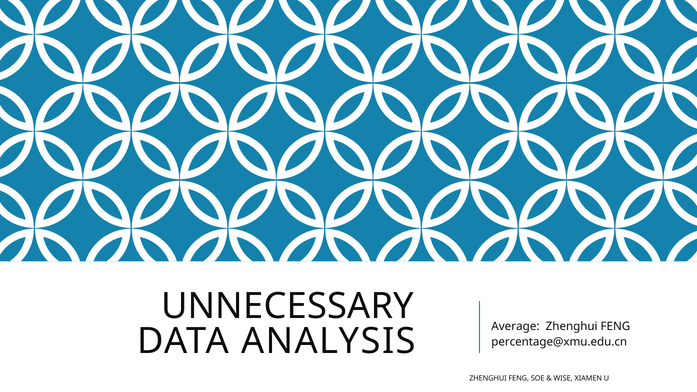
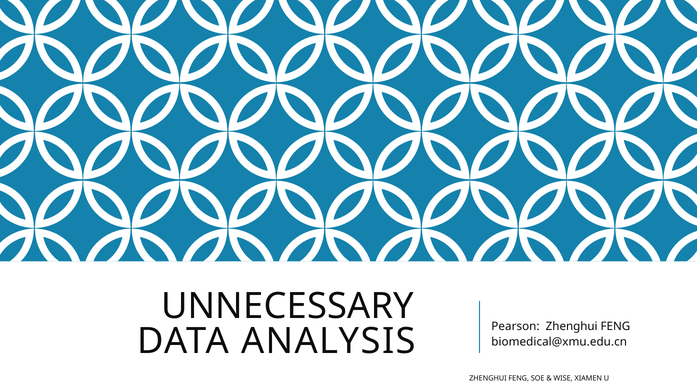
Average: Average -> Pearson
percentage@xmu.edu.cn: percentage@xmu.edu.cn -> biomedical@xmu.edu.cn
